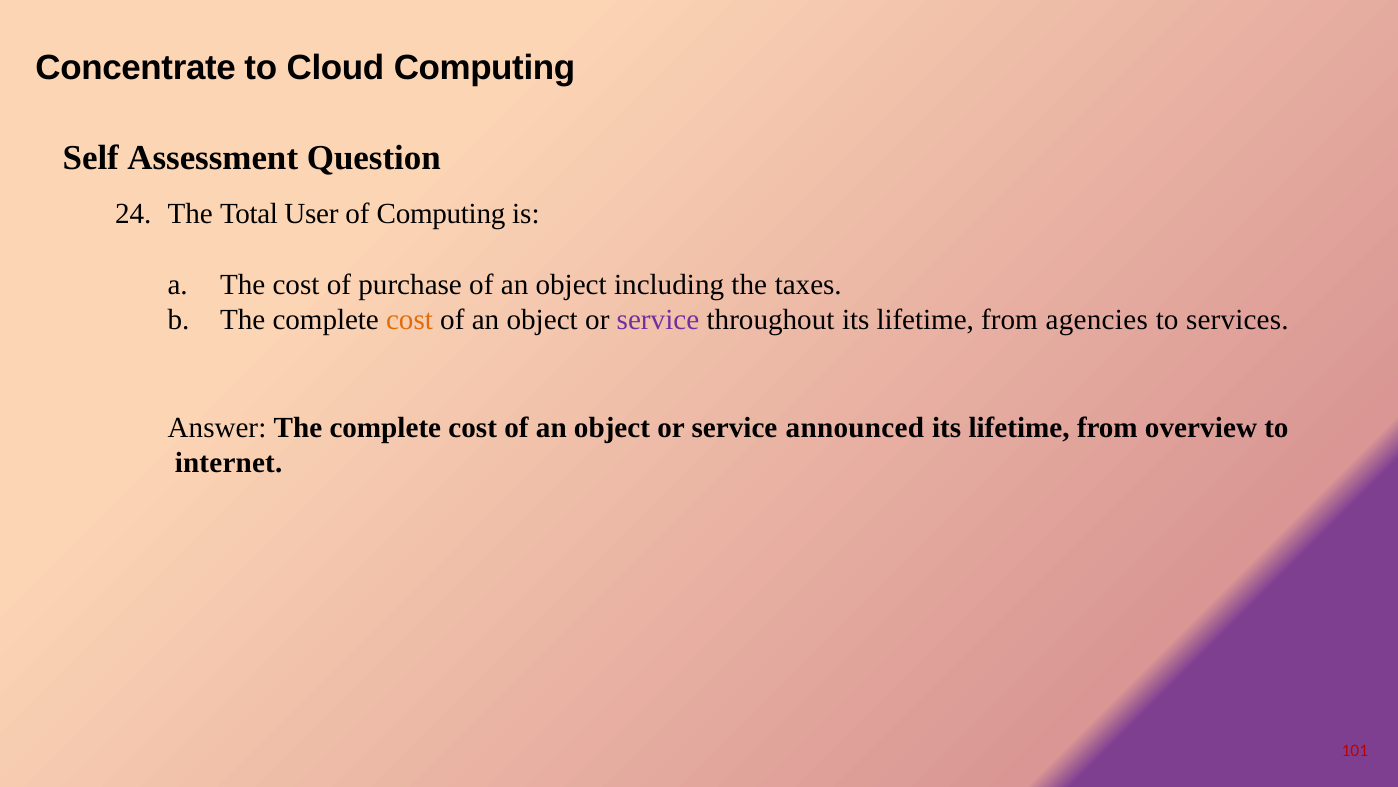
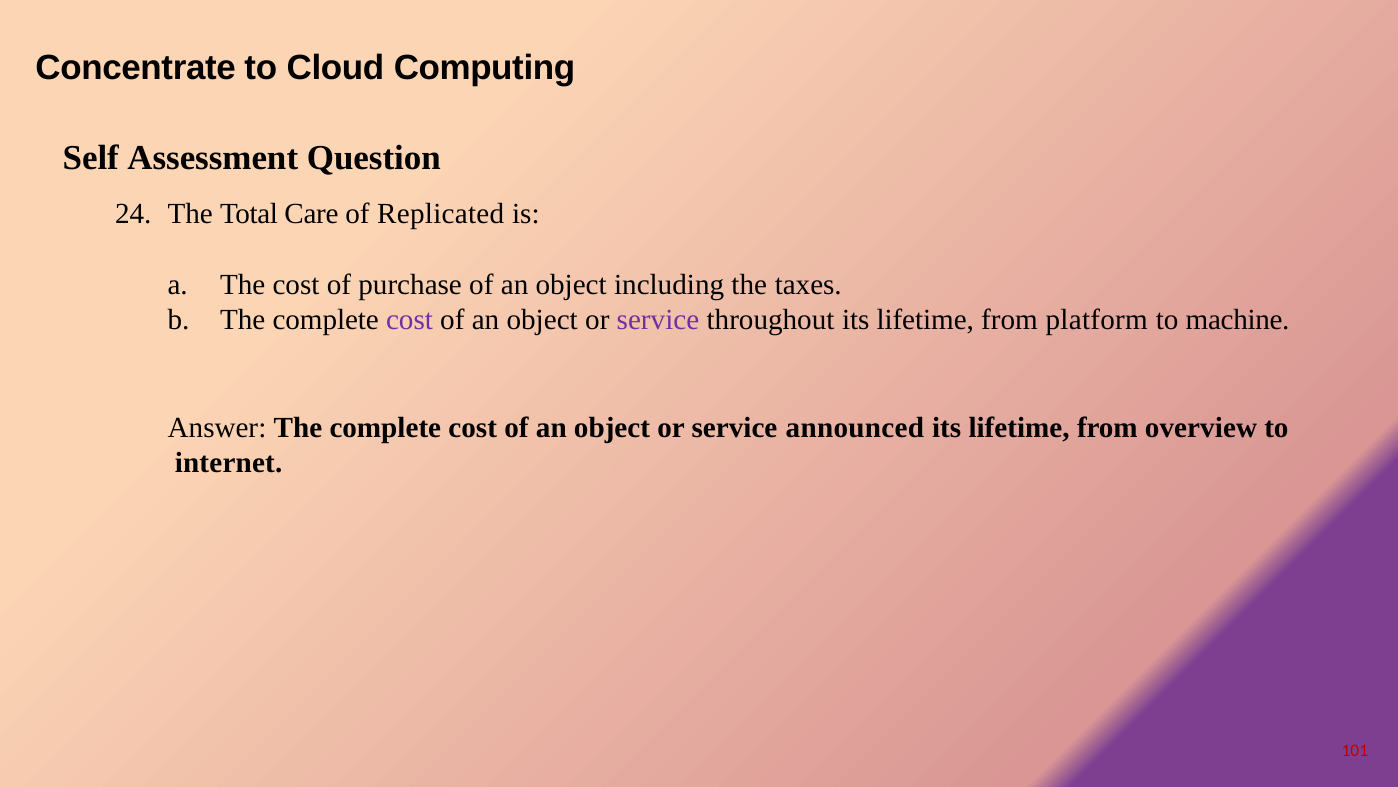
User: User -> Care
of Computing: Computing -> Replicated
cost at (409, 320) colour: orange -> purple
agencies: agencies -> platform
services: services -> machine
